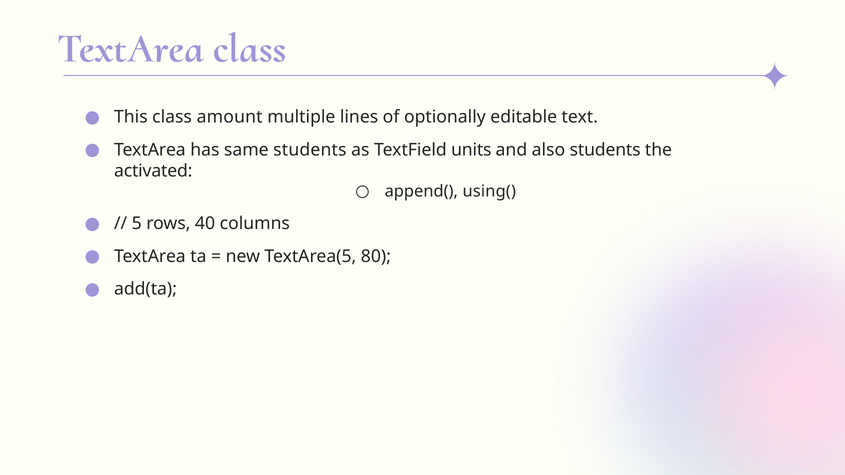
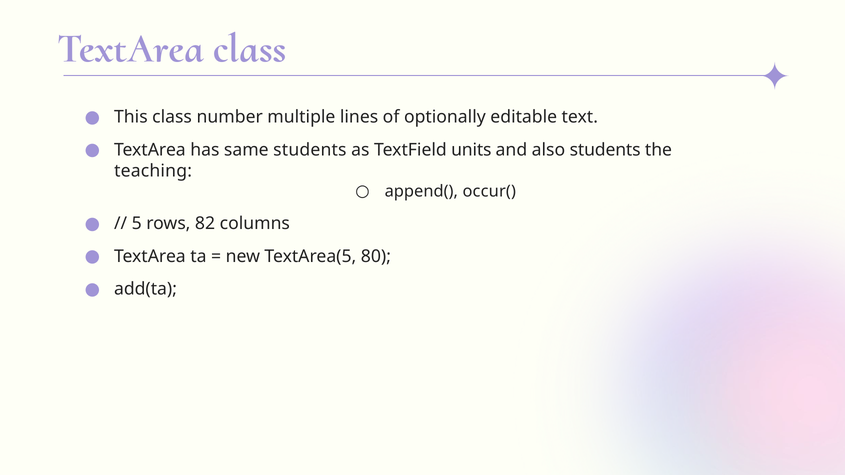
amount: amount -> number
activated: activated -> teaching
using(: using( -> occur(
40: 40 -> 82
